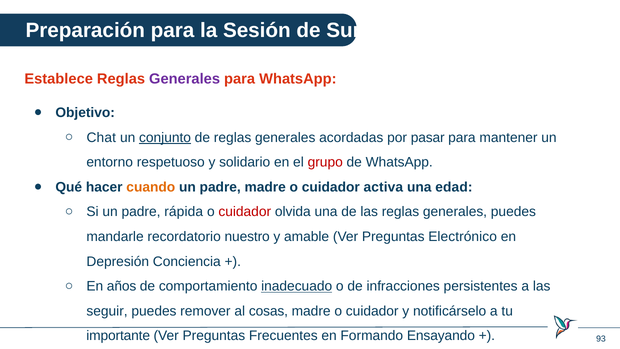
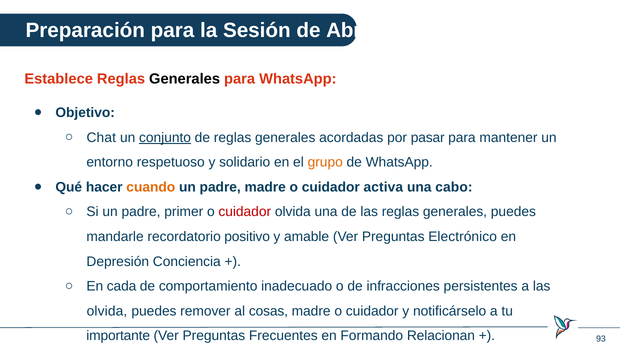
Sure: Sure -> Abre
Generales at (185, 79) colour: purple -> black
grupo colour: red -> orange
edad: edad -> cabo
rápida: rápida -> primer
nuestro: nuestro -> positivo
años: años -> cada
inadecuado underline: present -> none
seguir at (107, 311): seguir -> olvida
Ensayando: Ensayando -> Relacionan
